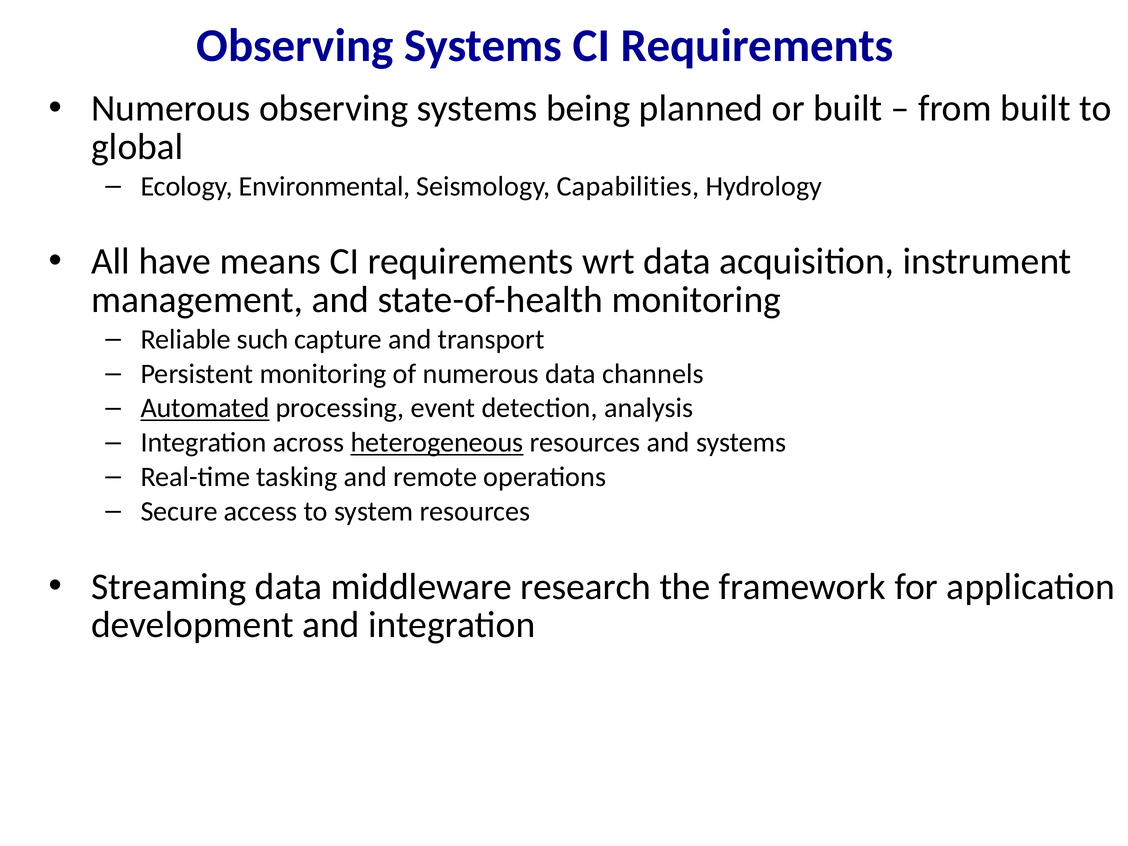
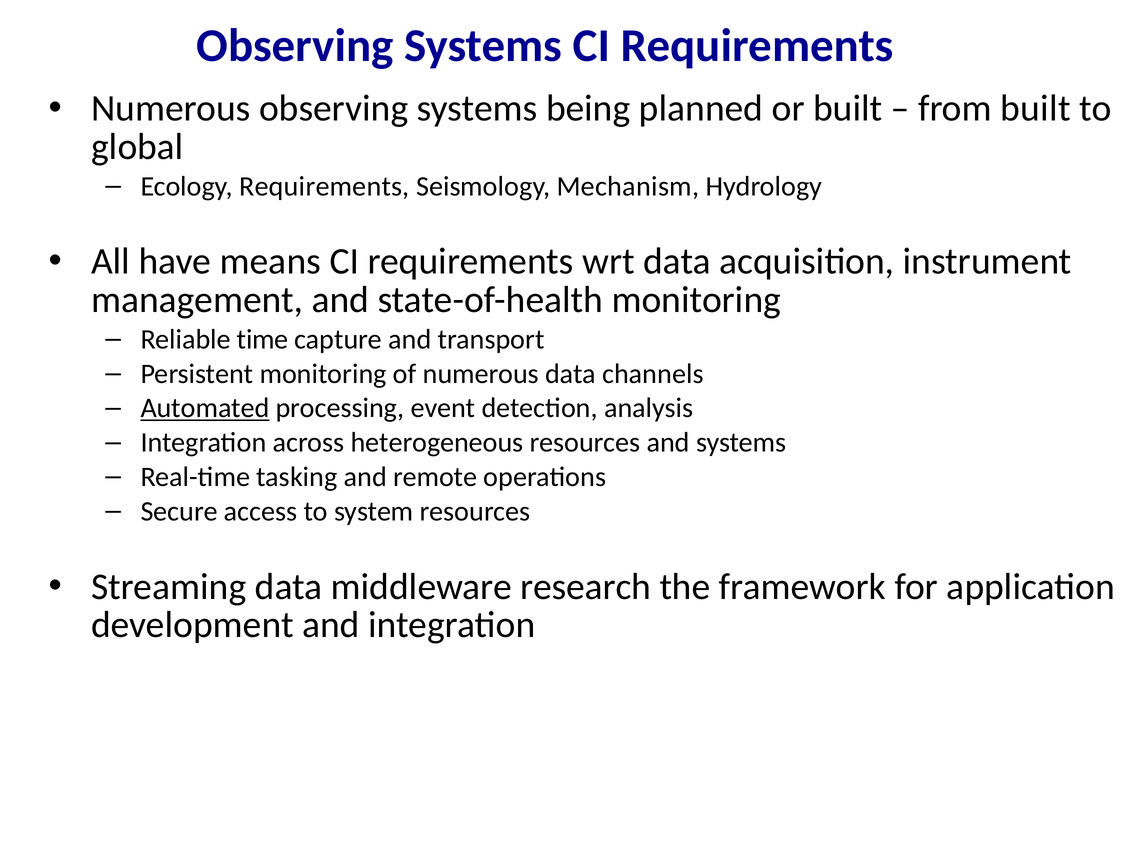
Ecology Environmental: Environmental -> Requirements
Capabilities: Capabilities -> Mechanism
such: such -> time
heterogeneous underline: present -> none
